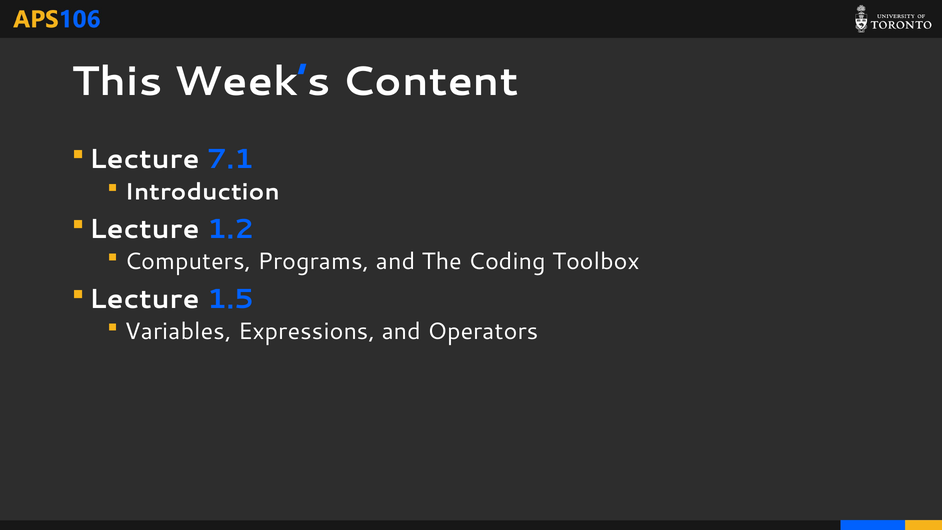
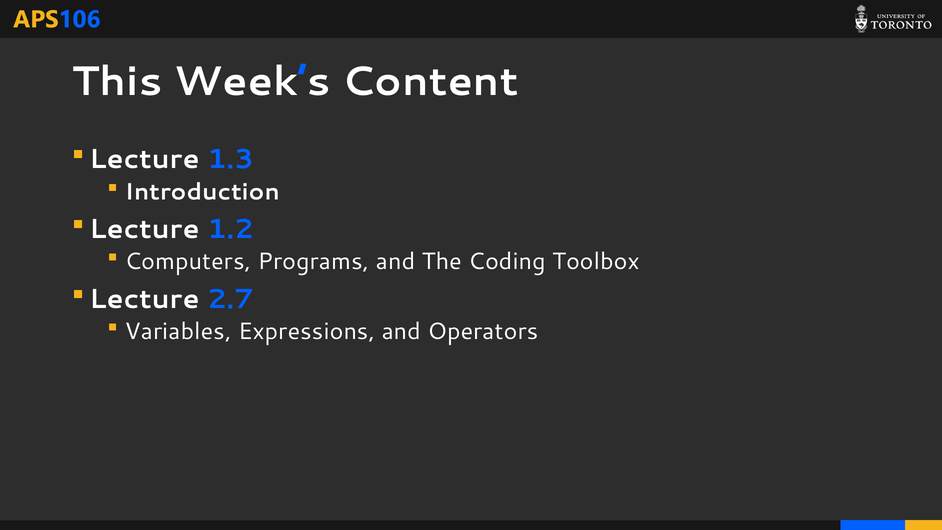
7.1: 7.1 -> 1.3
1.5: 1.5 -> 2.7
